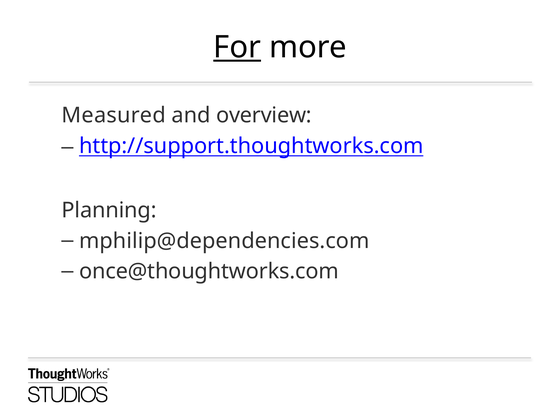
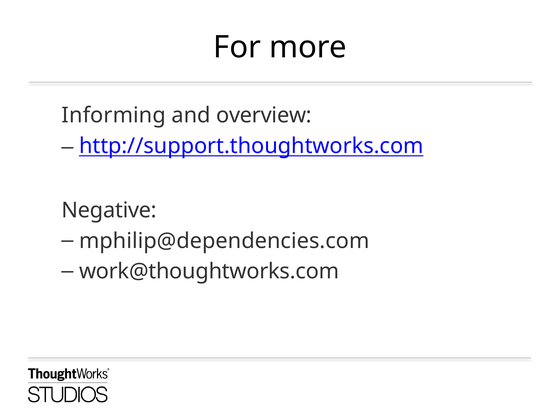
For underline: present -> none
Measured: Measured -> Informing
Planning: Planning -> Negative
once@thoughtworks.com: once@thoughtworks.com -> work@thoughtworks.com
